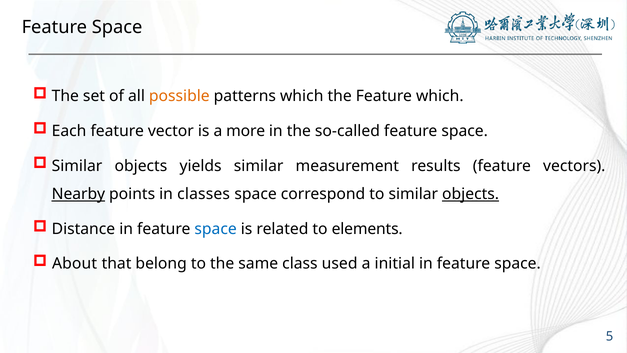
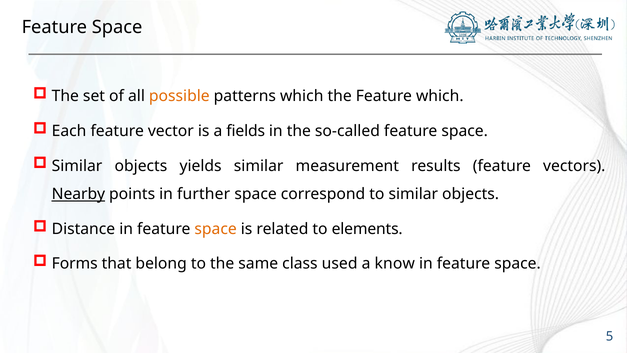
more: more -> fields
classes: classes -> further
objects at (471, 194) underline: present -> none
space at (216, 229) colour: blue -> orange
About: About -> Forms
initial: initial -> know
